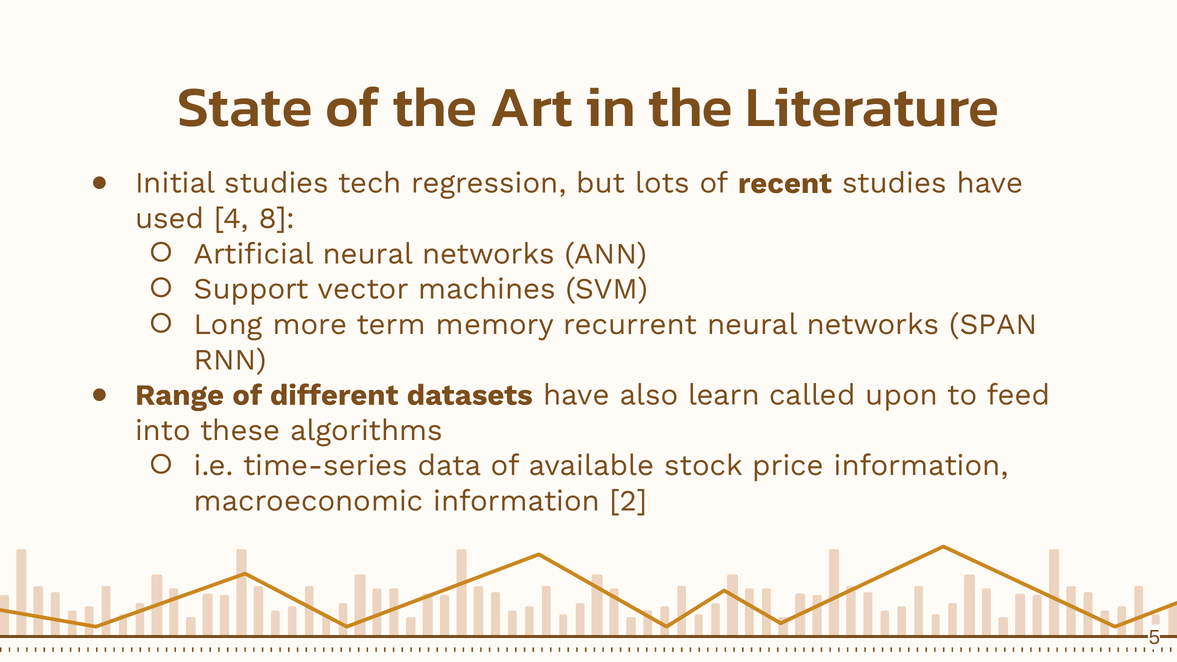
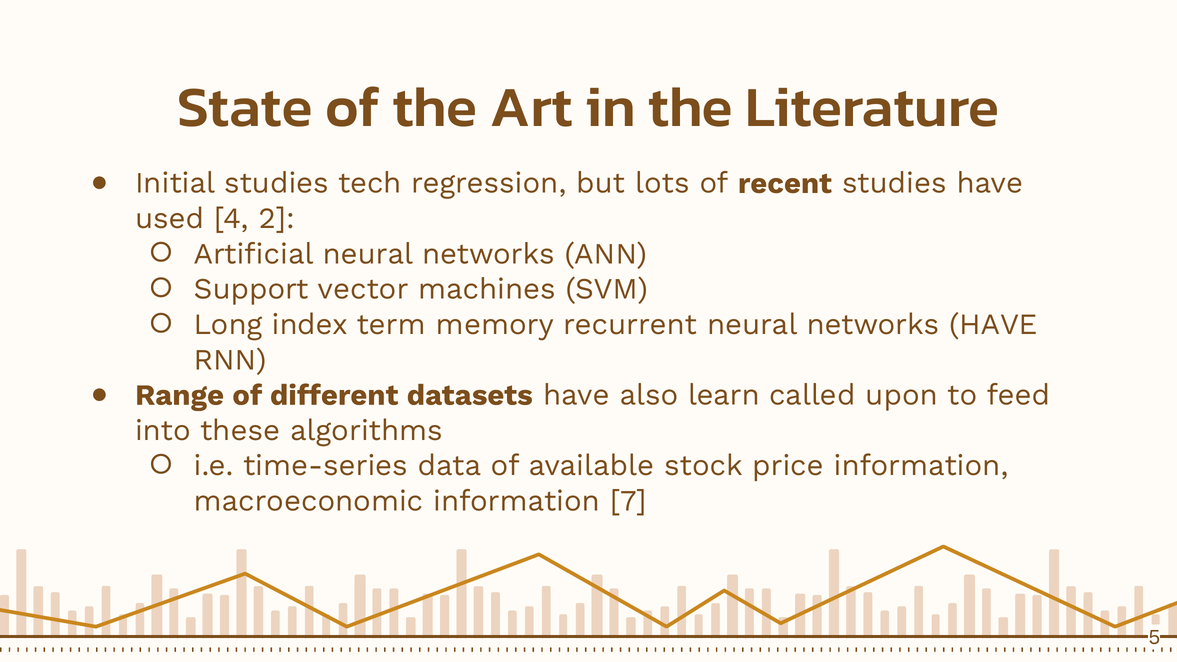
8: 8 -> 2
more: more -> index
networks SPAN: SPAN -> HAVE
2: 2 -> 7
